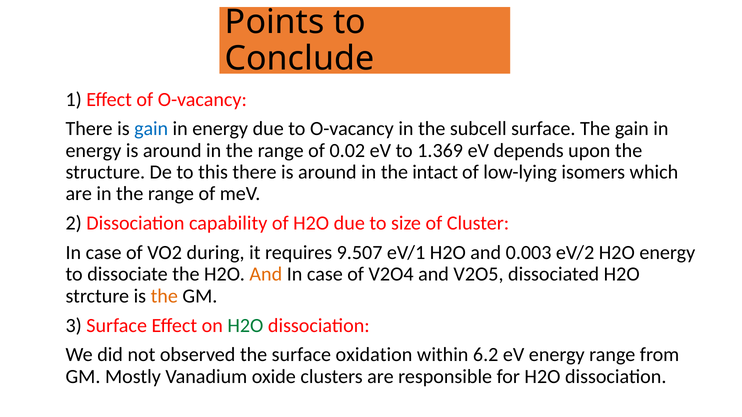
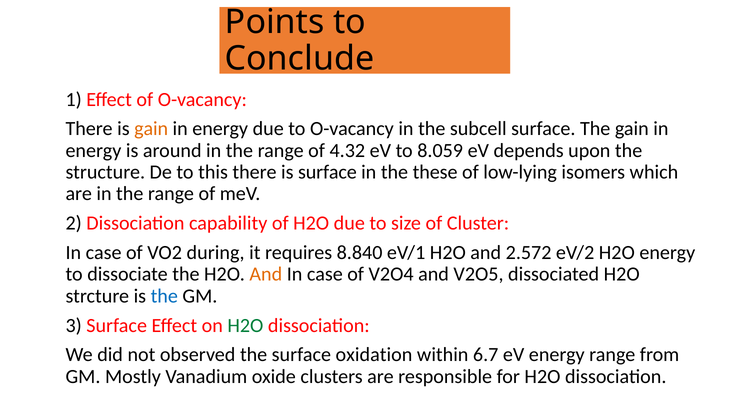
gain at (151, 129) colour: blue -> orange
0.02: 0.02 -> 4.32
1.369: 1.369 -> 8.059
there is around: around -> surface
intact: intact -> these
9.507: 9.507 -> 8.840
0.003: 0.003 -> 2.572
the at (164, 296) colour: orange -> blue
6.2: 6.2 -> 6.7
